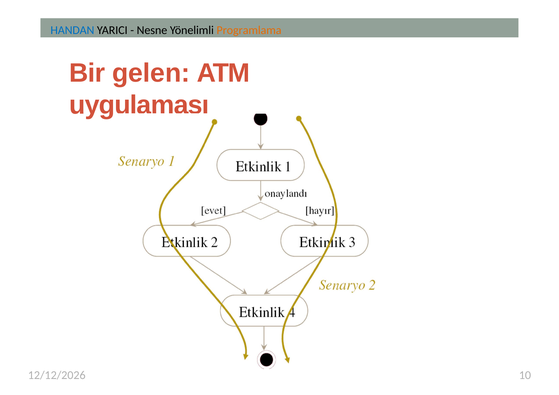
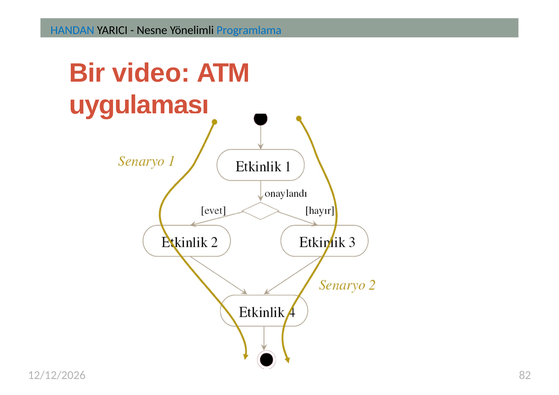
Programlama colour: orange -> blue
gelen: gelen -> video
10: 10 -> 82
